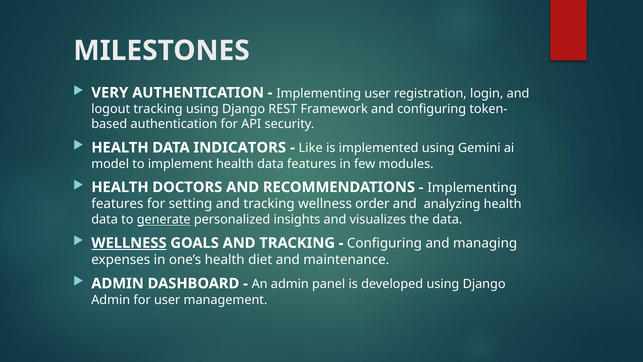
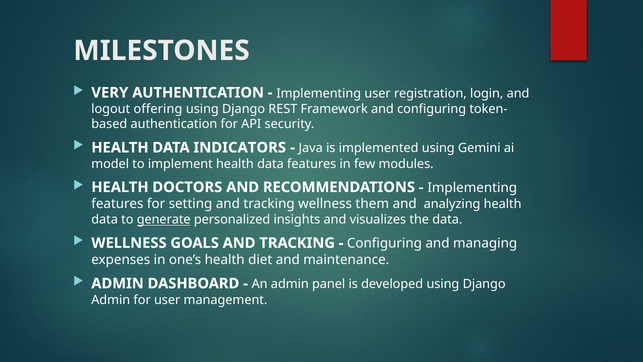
logout tracking: tracking -> offering
Like: Like -> Java
order: order -> them
WELLNESS at (129, 243) underline: present -> none
